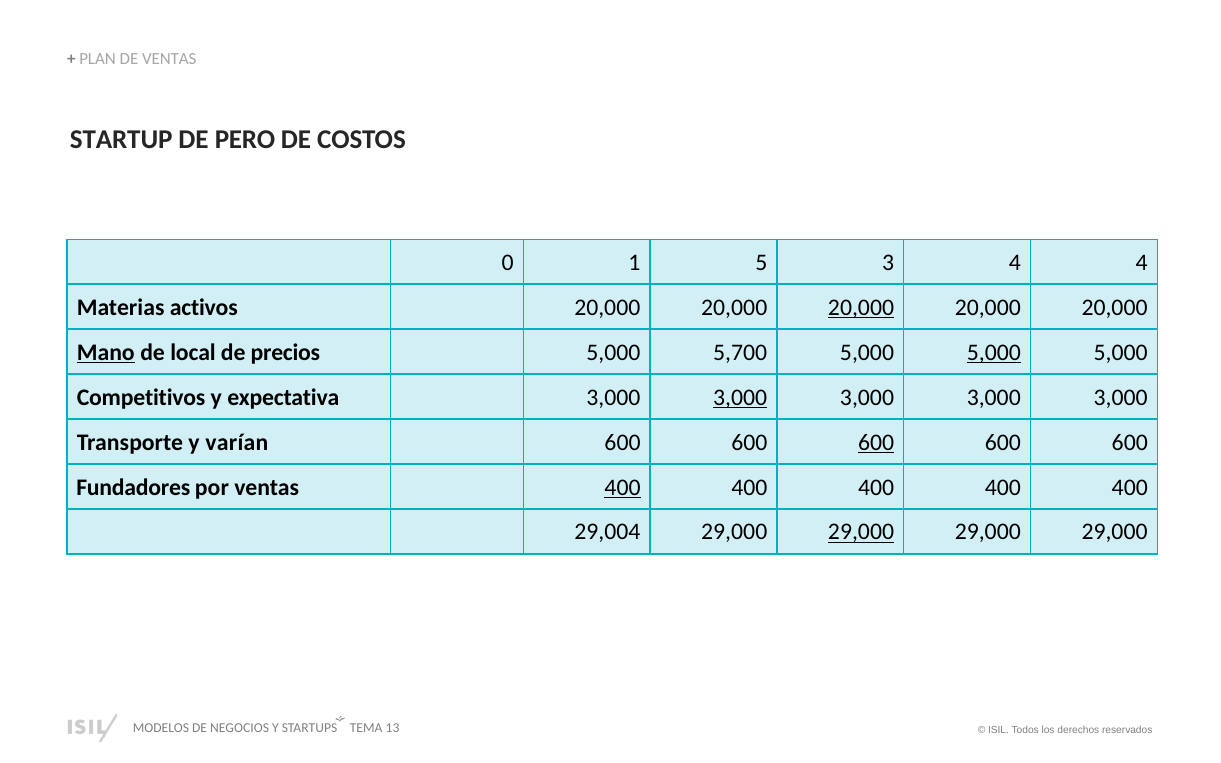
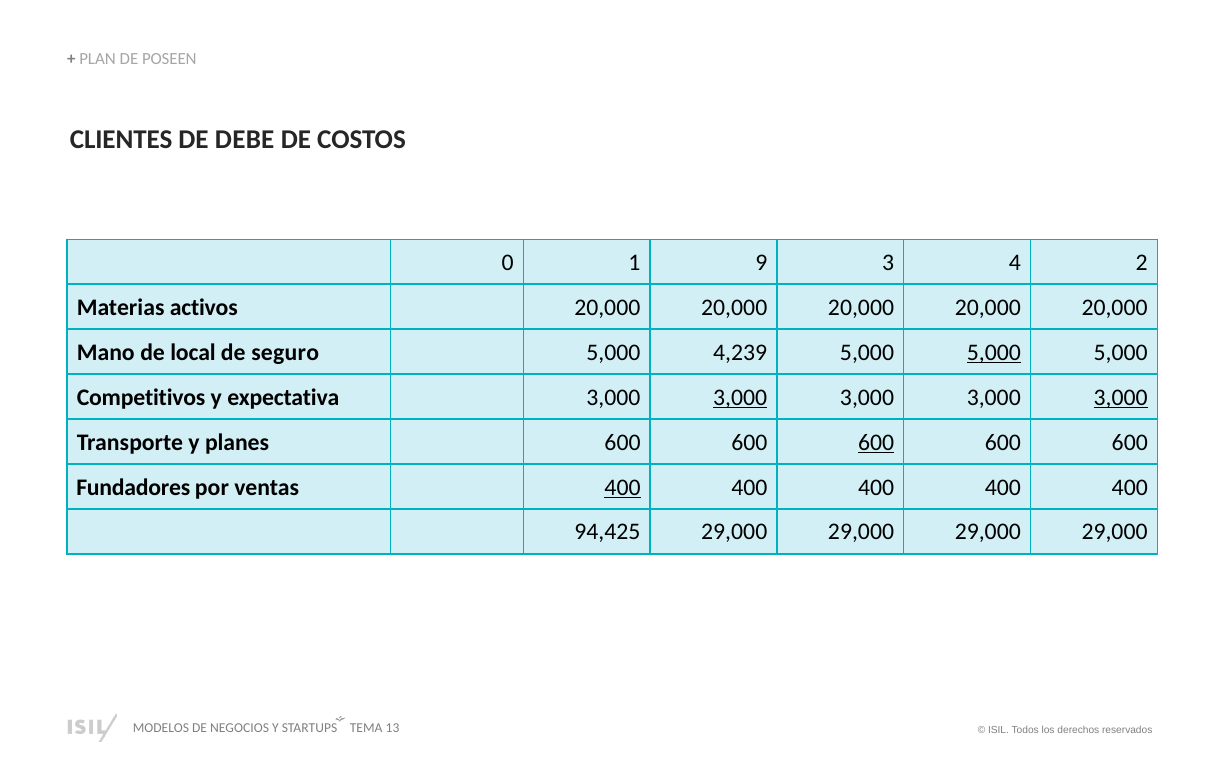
DE VENTAS: VENTAS -> POSEEN
STARTUP: STARTUP -> CLIENTES
PERO: PERO -> DEBE
5: 5 -> 9
4 4: 4 -> 2
20,000 at (861, 308) underline: present -> none
Mano underline: present -> none
precios: precios -> seguro
5,700: 5,700 -> 4,239
3,000 at (1121, 397) underline: none -> present
varían: varían -> planes
29,004: 29,004 -> 94,425
29,000 at (861, 532) underline: present -> none
